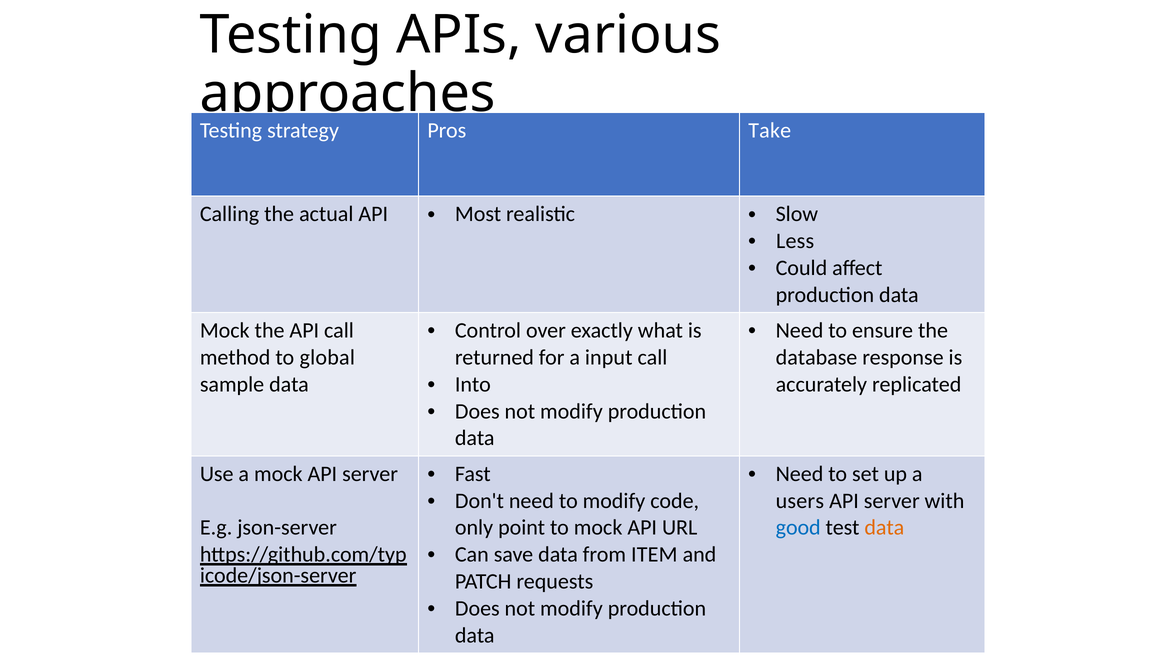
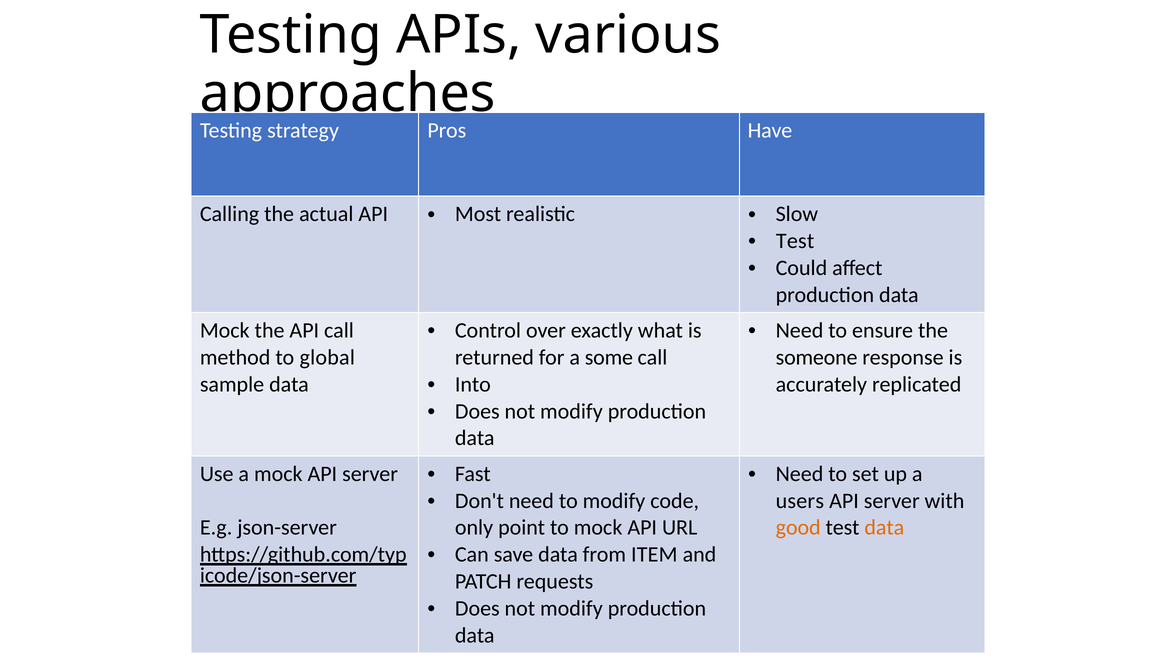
Take: Take -> Have
Less at (795, 241): Less -> Test
input: input -> some
database: database -> someone
good colour: blue -> orange
